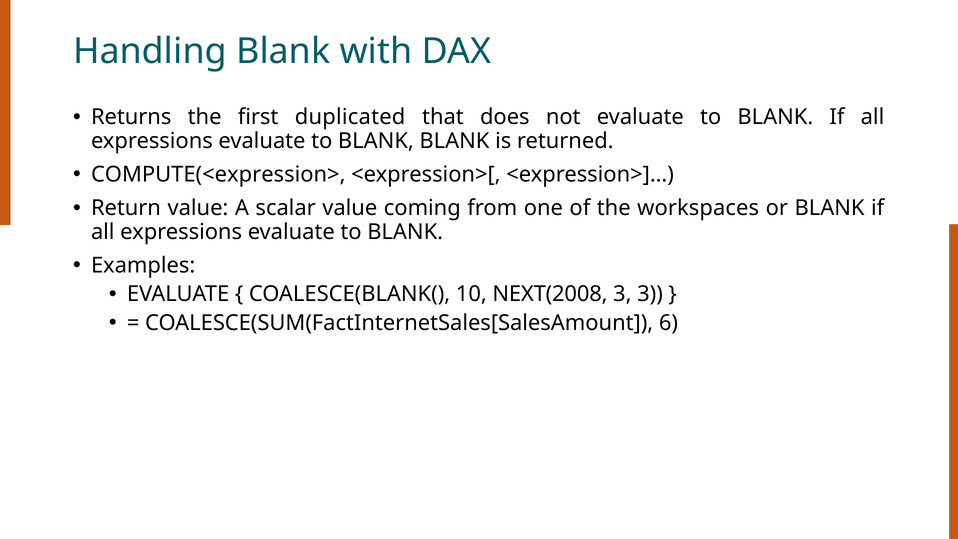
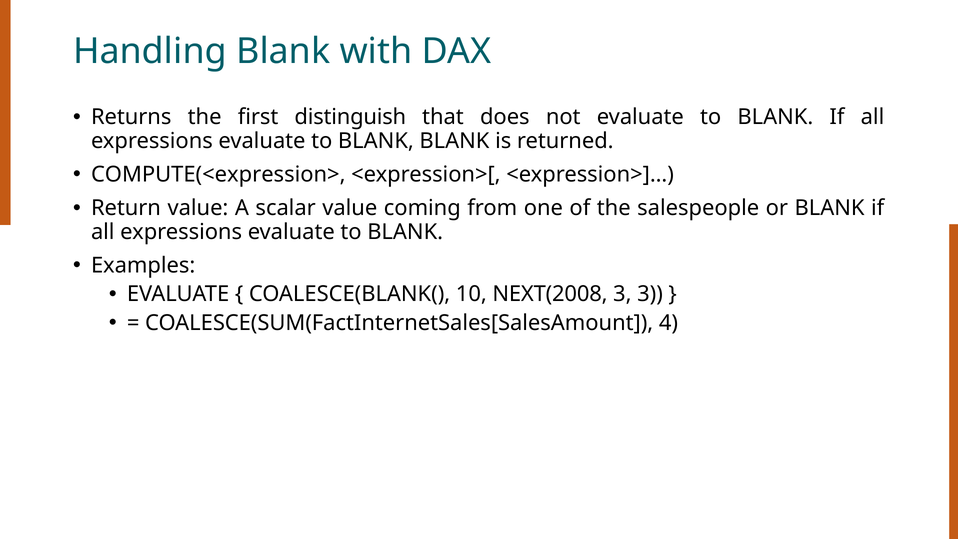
duplicated: duplicated -> distinguish
workspaces: workspaces -> salespeople
6: 6 -> 4
